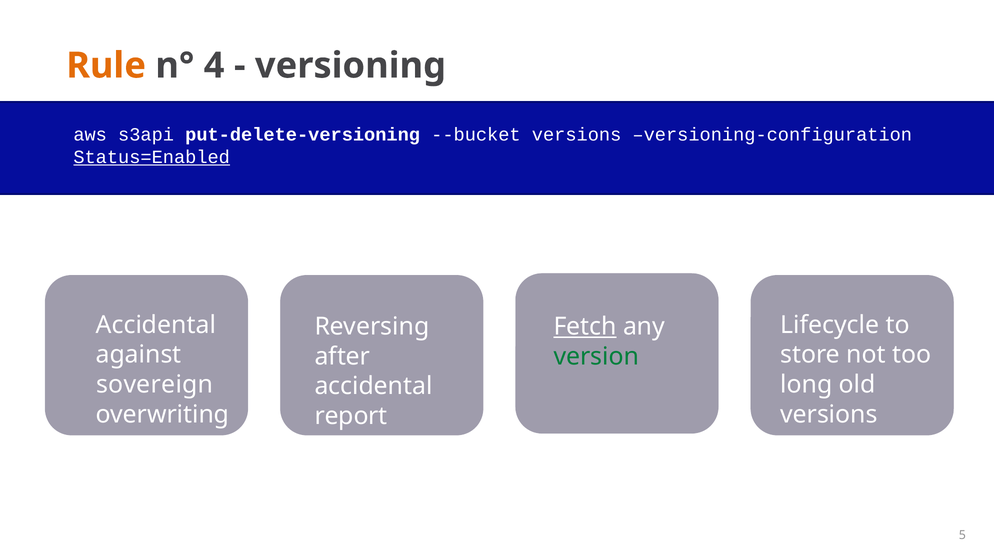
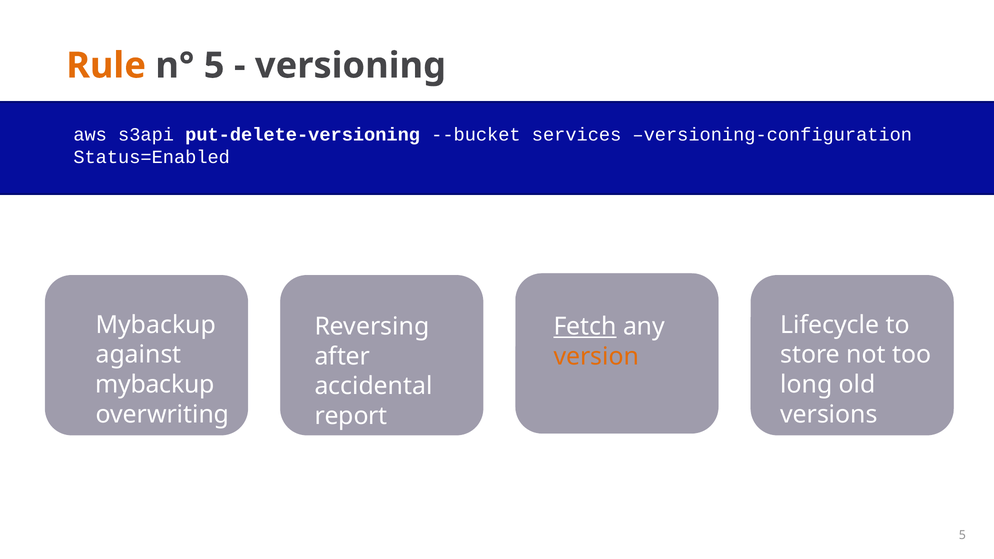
n° 4: 4 -> 5
--bucket versions: versions -> services
Status=Enabled underline: present -> none
Accidental at (156, 325): Accidental -> Mybackup
version colour: green -> orange
sovereign at (155, 385): sovereign -> mybackup
